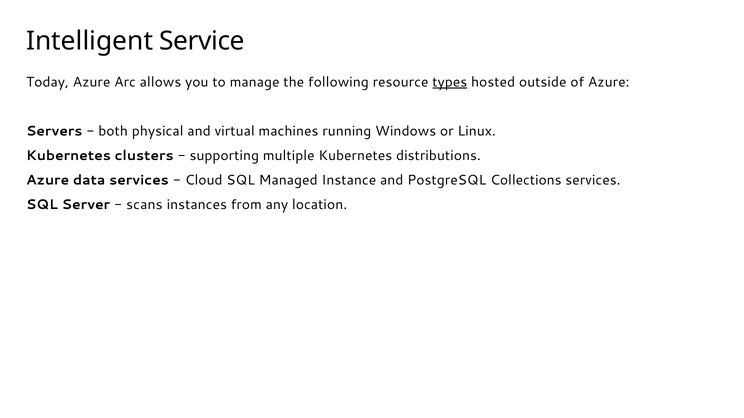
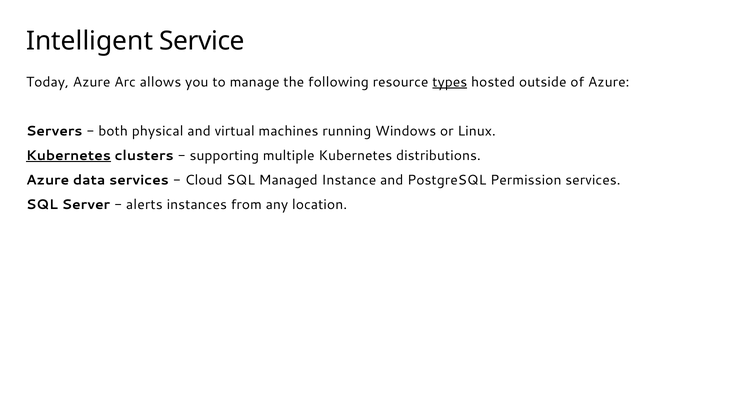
Kubernetes at (68, 156) underline: none -> present
Collections: Collections -> Permission
scans: scans -> alerts
